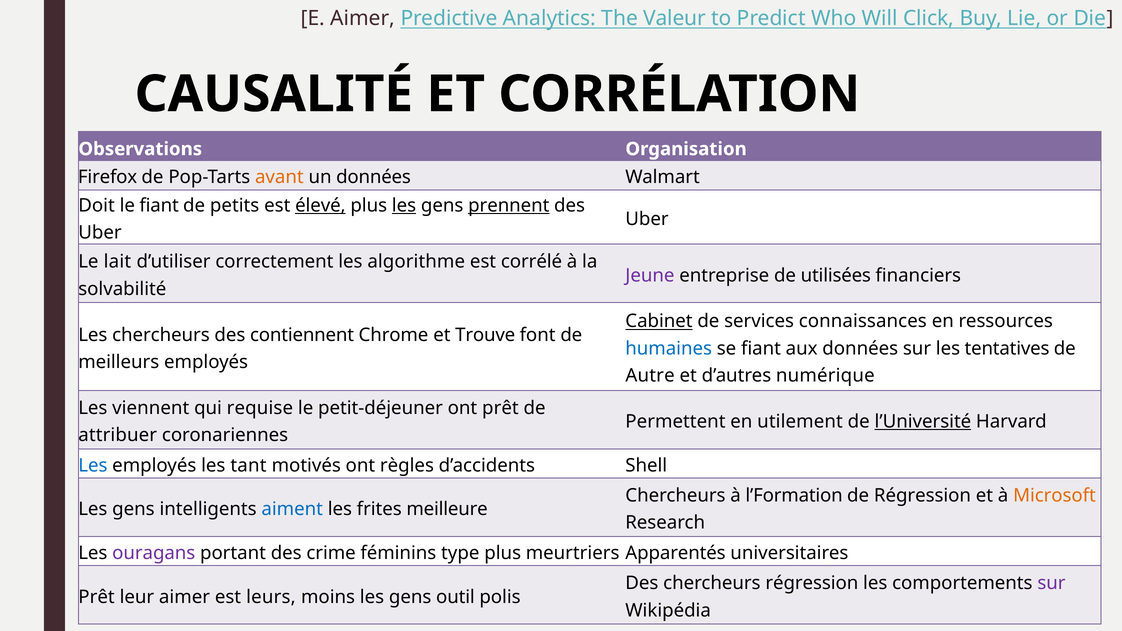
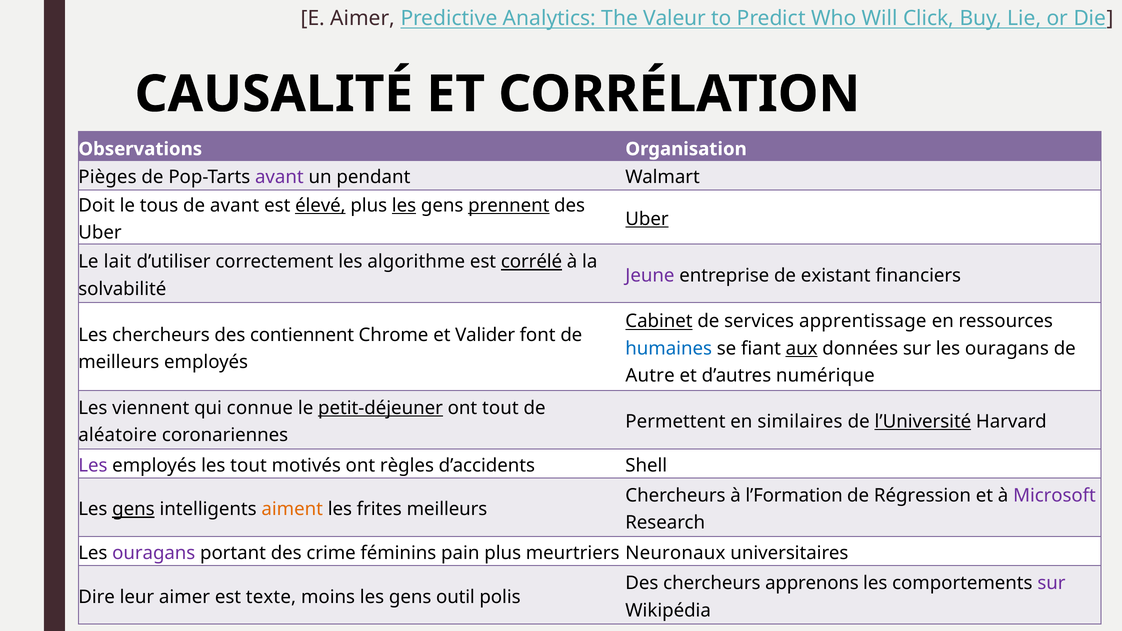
Firefox: Firefox -> Pièges
avant at (279, 177) colour: orange -> purple
un données: données -> pendant
le fiant: fiant -> tous
de petits: petits -> avant
Uber at (647, 219) underline: none -> present
corrélé underline: none -> present
utilisées: utilisées -> existant
connaissances: connaissances -> apprentissage
Trouve: Trouve -> Valider
aux underline: none -> present
sur les tentatives: tentatives -> ouragans
requise: requise -> connue
petit-déjeuner underline: none -> present
ont prêt: prêt -> tout
utilement: utilement -> similaires
attribuer: attribuer -> aléatoire
Les at (93, 465) colour: blue -> purple
les tant: tant -> tout
Microsoft colour: orange -> purple
gens at (133, 509) underline: none -> present
aiment colour: blue -> orange
frites meilleure: meilleure -> meilleurs
type: type -> pain
Apparentés: Apparentés -> Neuronaux
chercheurs régression: régression -> apprenons
Prêt at (97, 597): Prêt -> Dire
leurs: leurs -> texte
